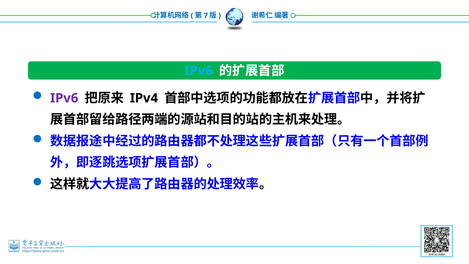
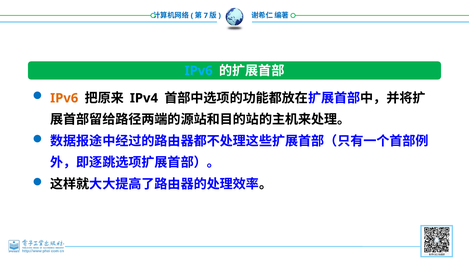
IPv6 at (64, 98) colour: purple -> orange
